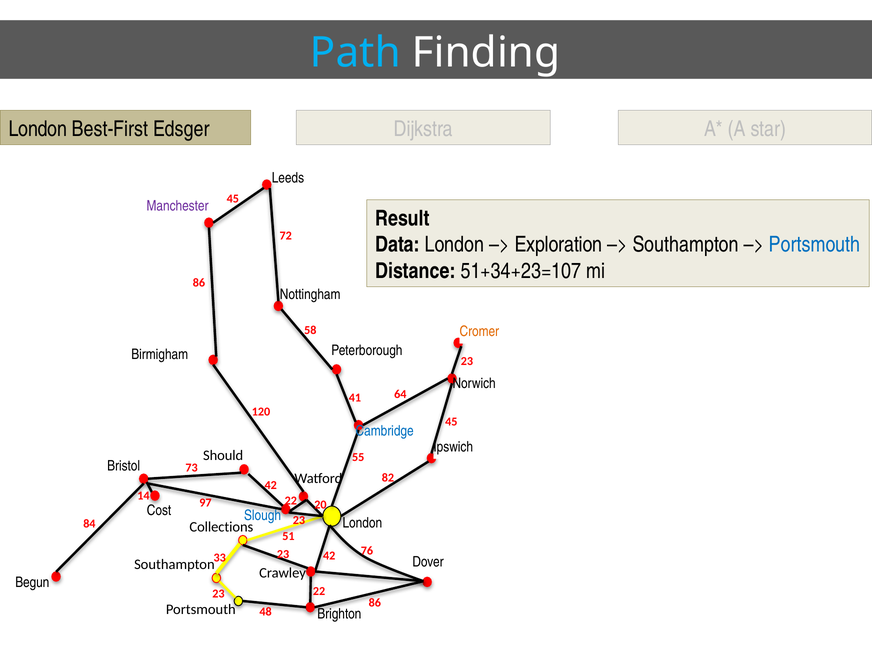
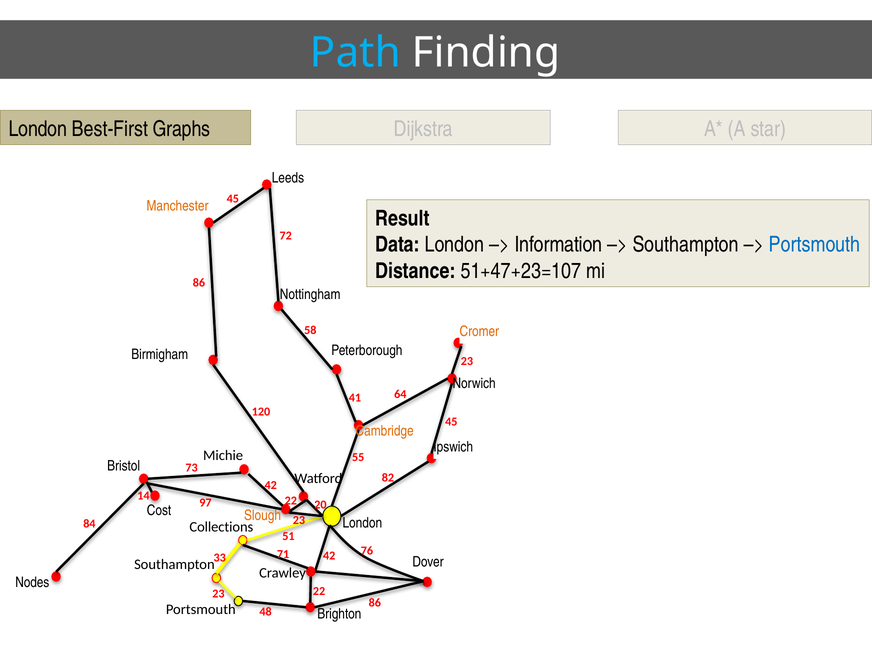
Edsger: Edsger -> Graphs
Manchester colour: purple -> orange
Exploration: Exploration -> Information
51+34+23=107: 51+34+23=107 -> 51+47+23=107
Cambridge colour: blue -> orange
Should: Should -> Michie
Slough colour: blue -> orange
33 23: 23 -> 71
Begun: Begun -> Nodes
